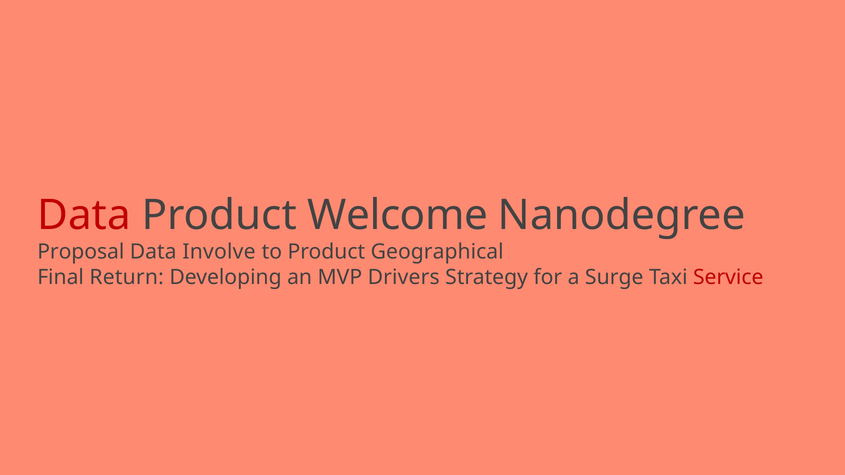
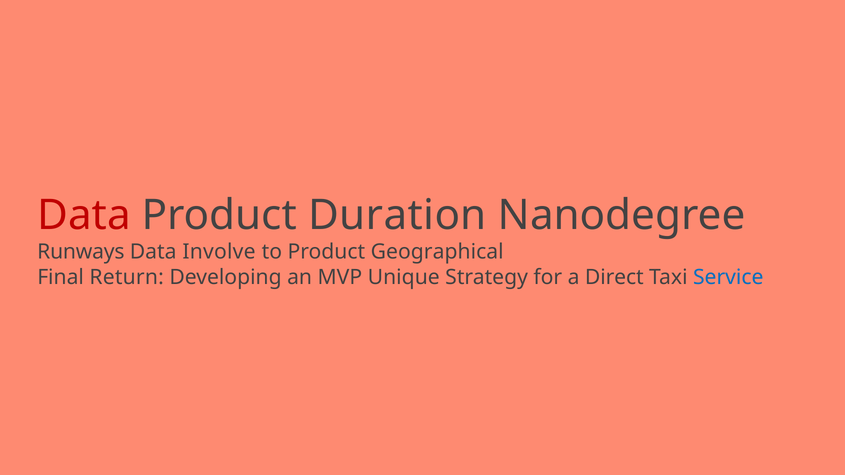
Welcome: Welcome -> Duration
Proposal: Proposal -> Runways
Drivers: Drivers -> Unique
Surge: Surge -> Direct
Service colour: red -> blue
